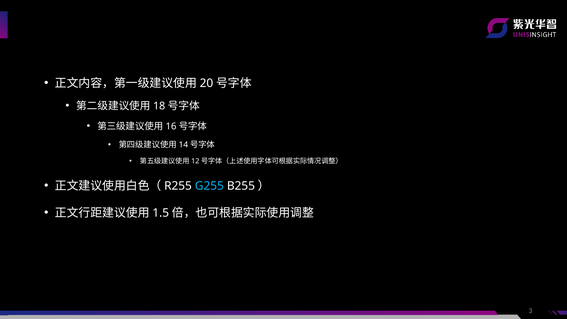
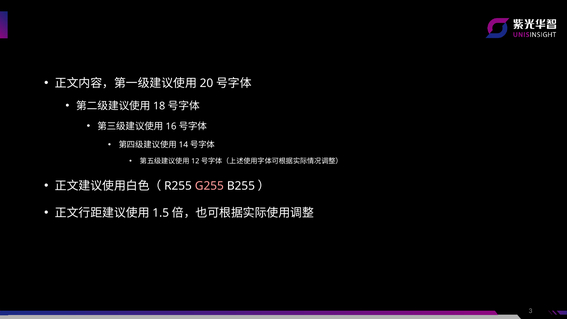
G255 colour: light blue -> pink
